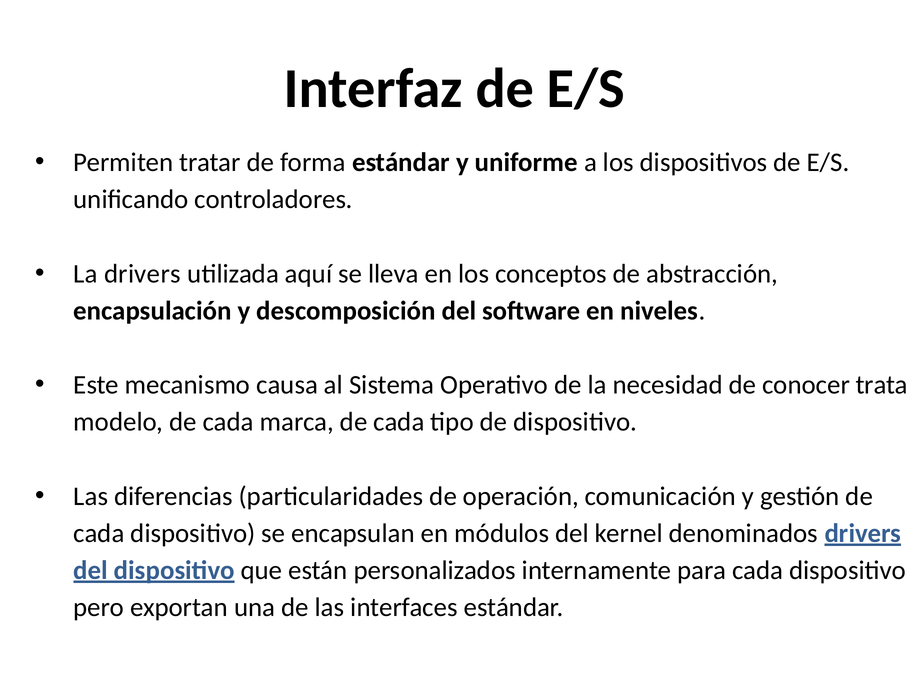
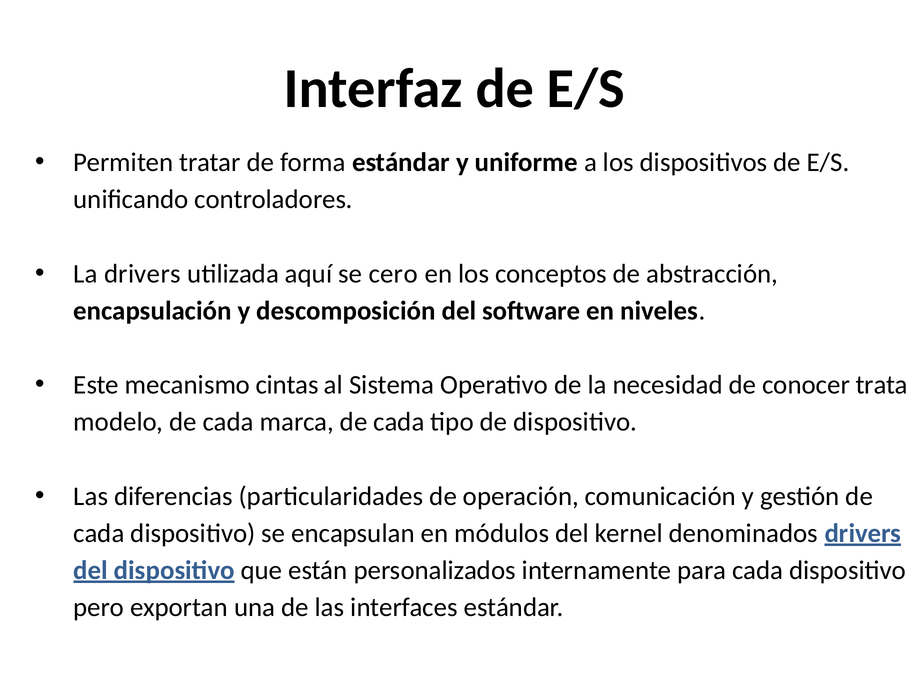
lleva: lleva -> cero
causa: causa -> cintas
